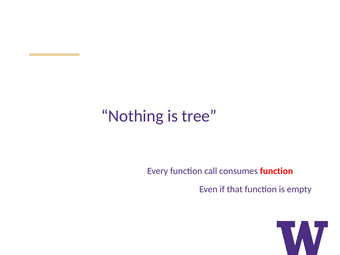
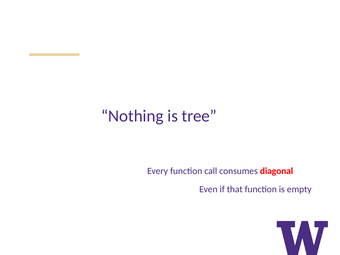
consumes function: function -> diagonal
